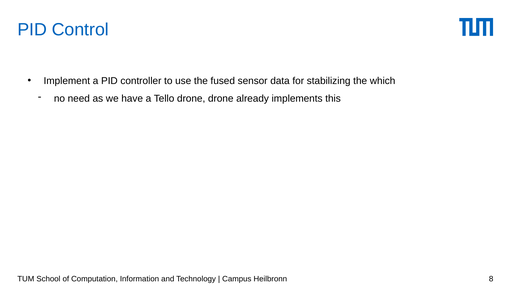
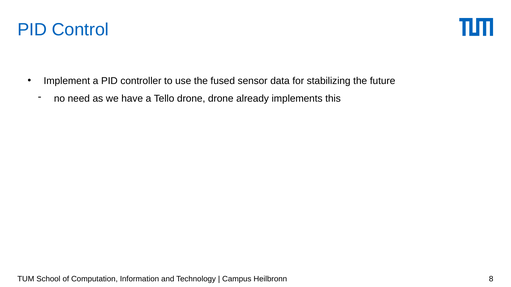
which: which -> future
